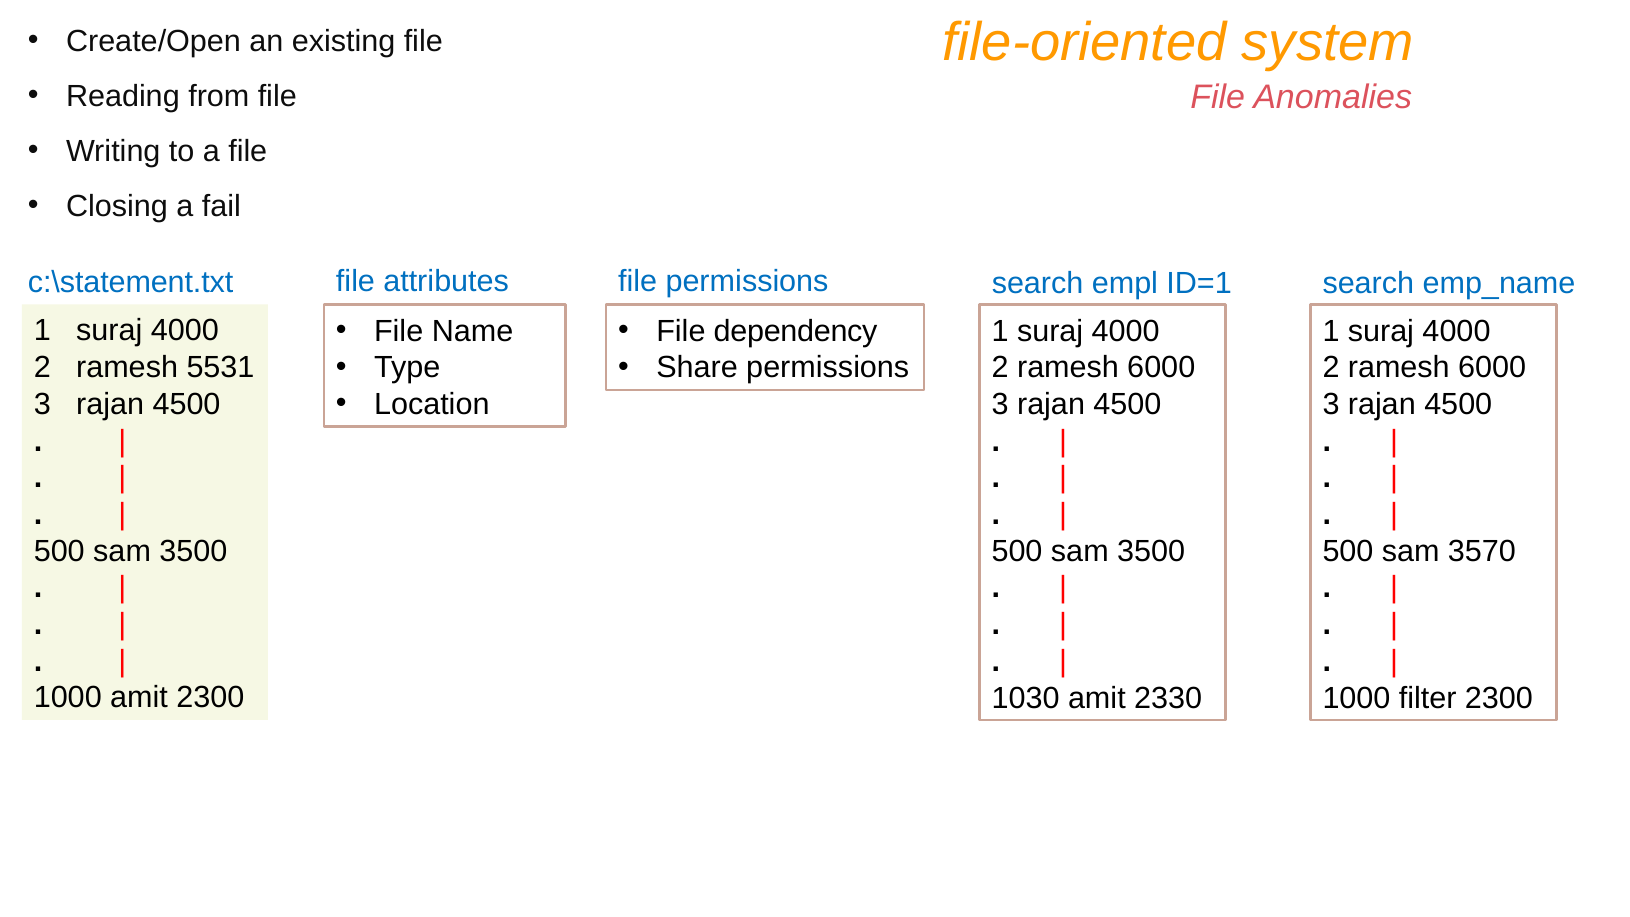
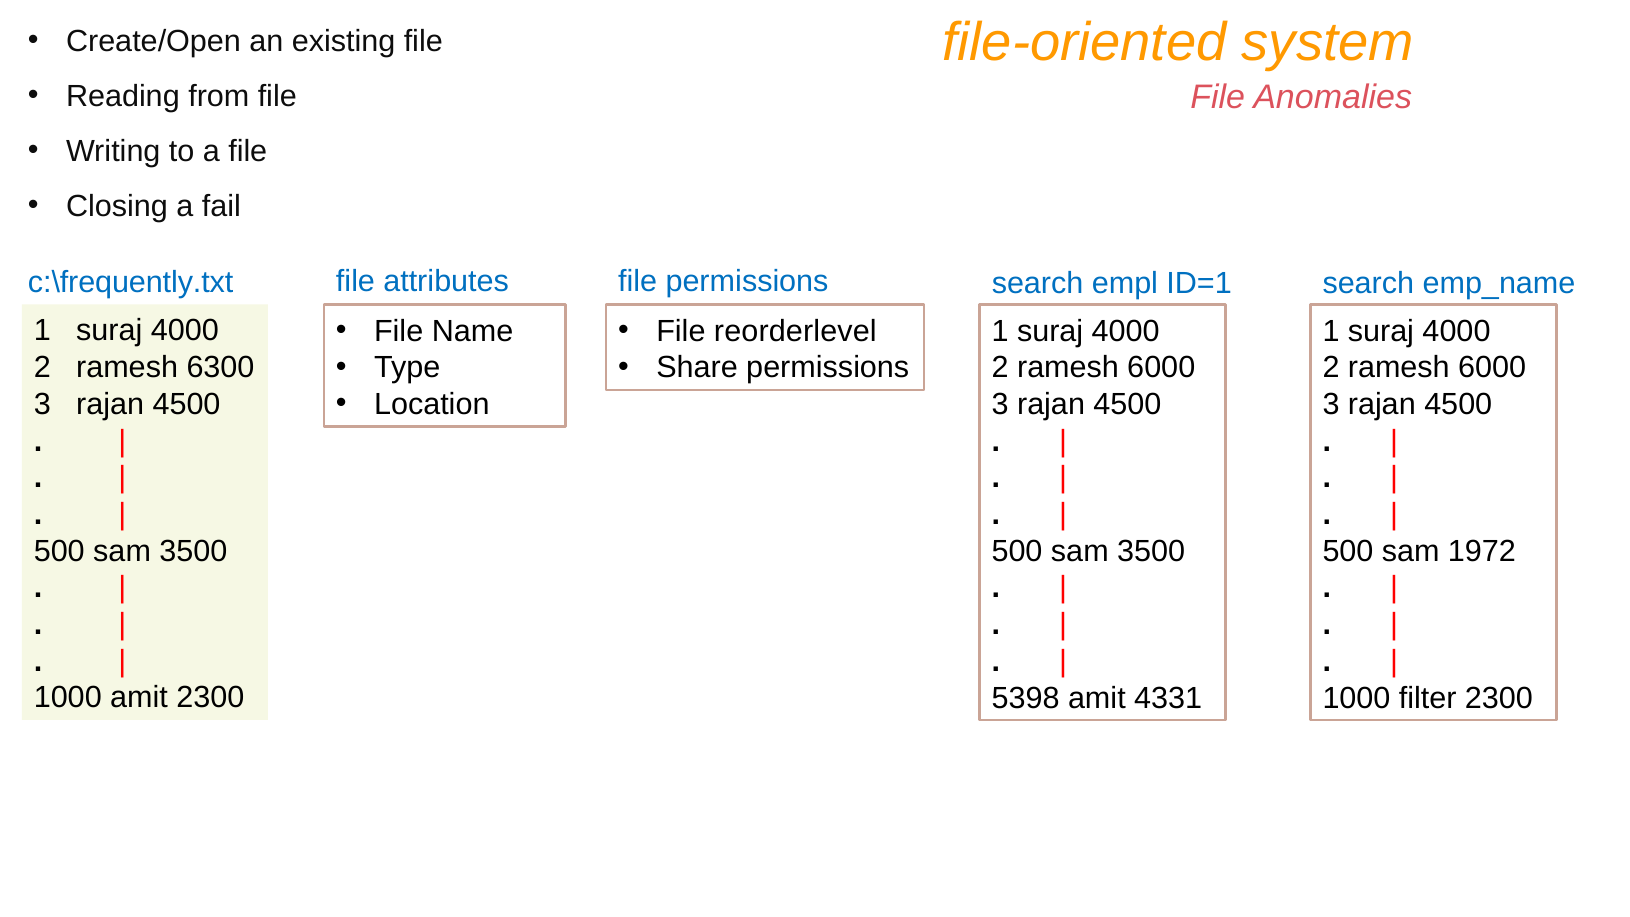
c:\statement.txt: c:\statement.txt -> c:\frequently.txt
dependency: dependency -> reorderlevel
5531: 5531 -> 6300
3570: 3570 -> 1972
1030: 1030 -> 5398
2330: 2330 -> 4331
